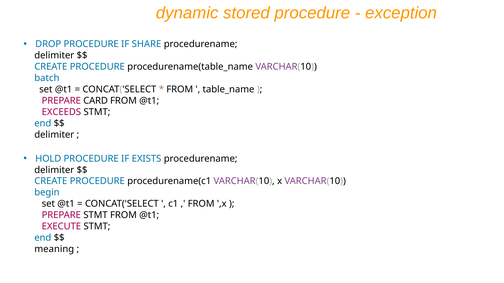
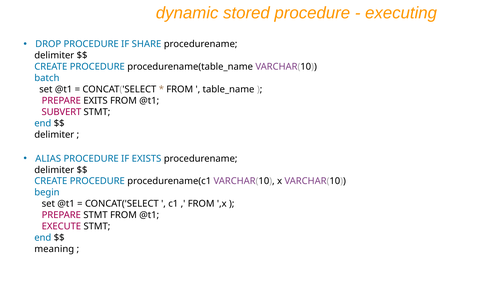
exception: exception -> executing
CARD: CARD -> EXITS
EXCEEDS: EXCEEDS -> SUBVERT
HOLD: HOLD -> ALIAS
